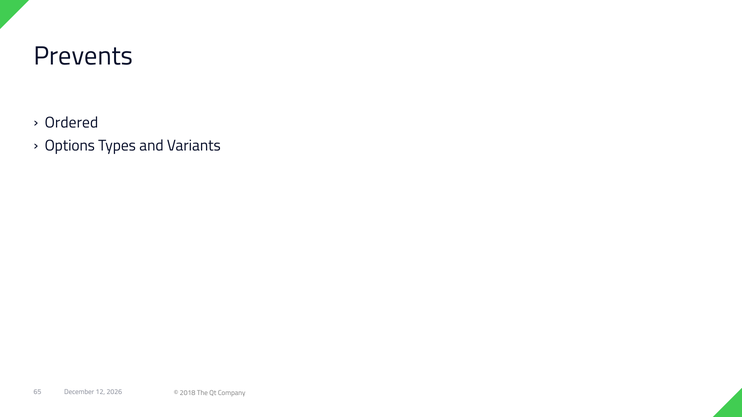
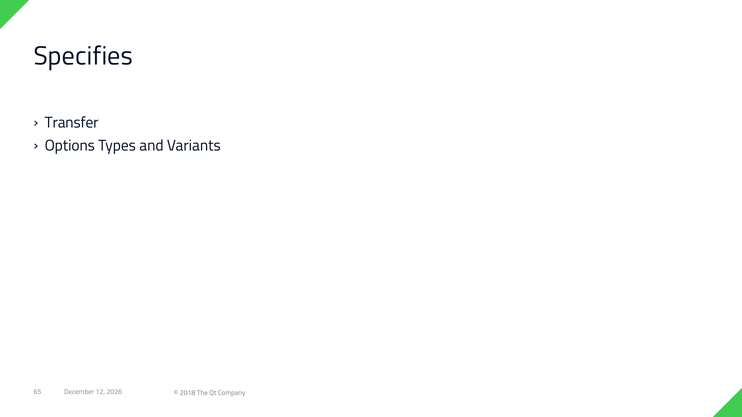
Prevents: Prevents -> Specifies
Ordered: Ordered -> Transfer
